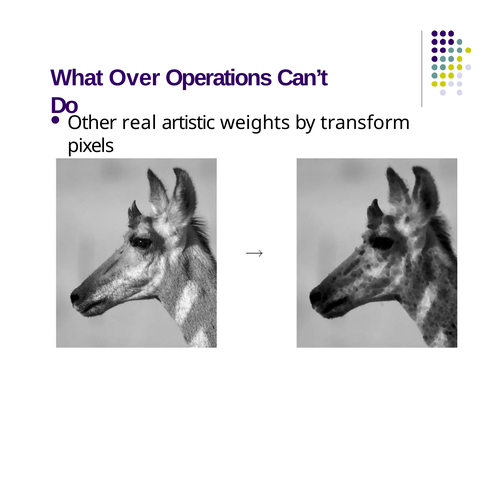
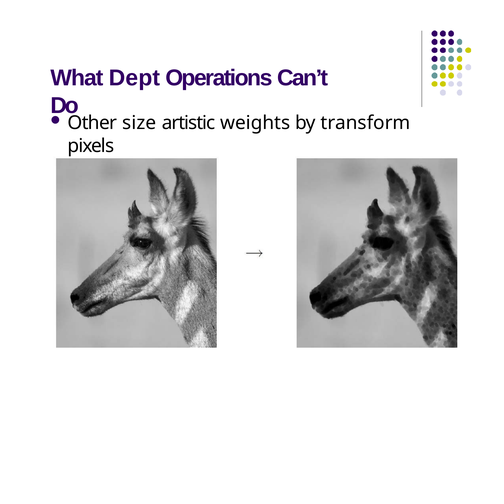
Over: Over -> Dept
real: real -> size
